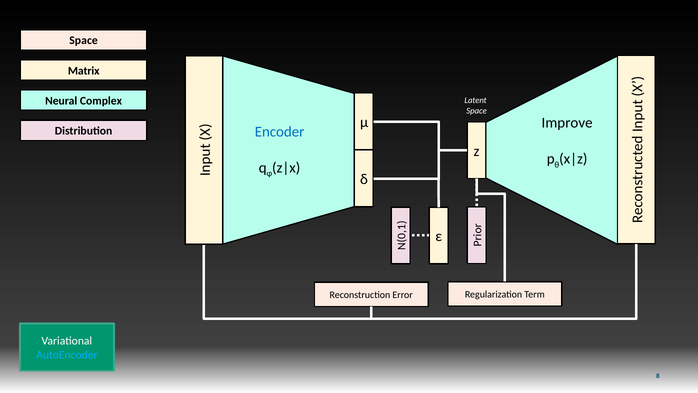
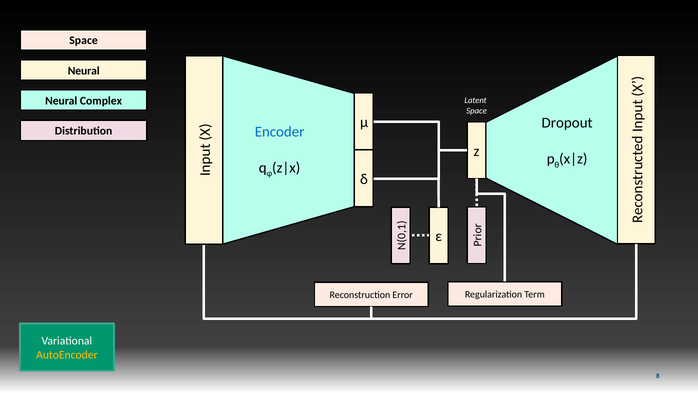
Matrix at (84, 71): Matrix -> Neural
Improve: Improve -> Dropout
AutoEncoder colour: light blue -> yellow
